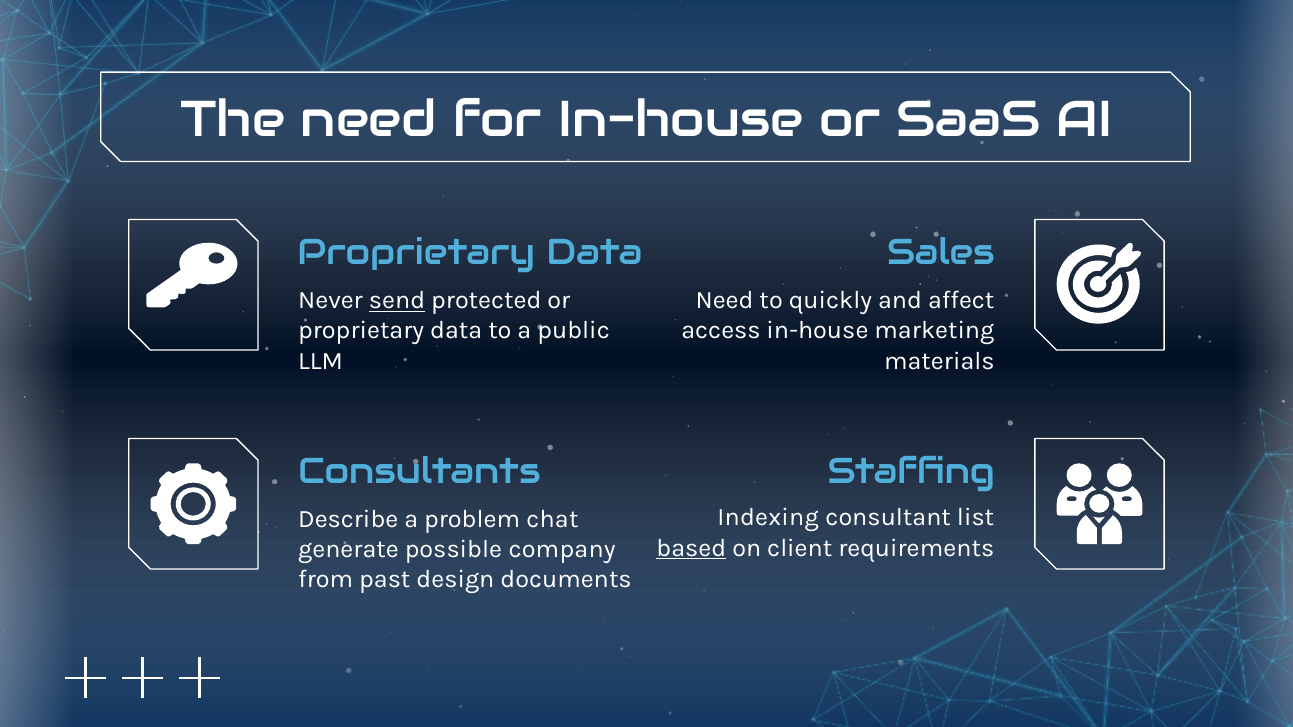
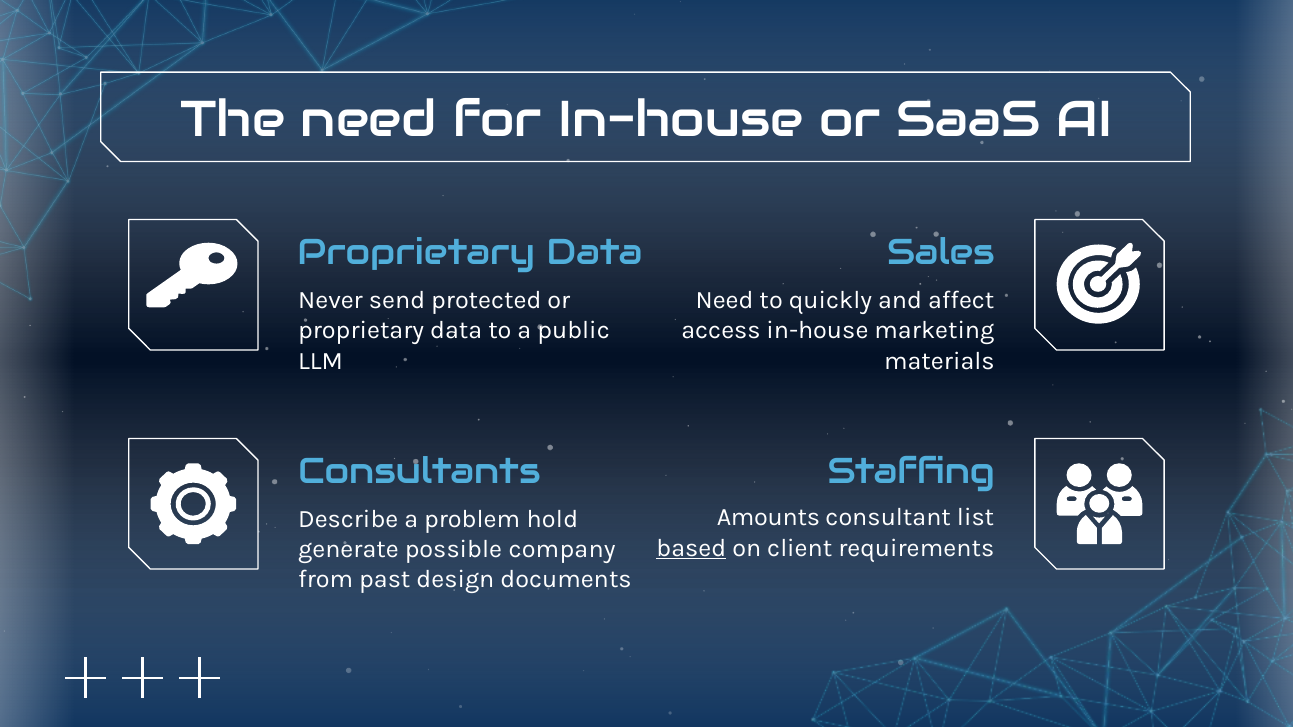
send underline: present -> none
Indexing: Indexing -> Amounts
chat: chat -> hold
